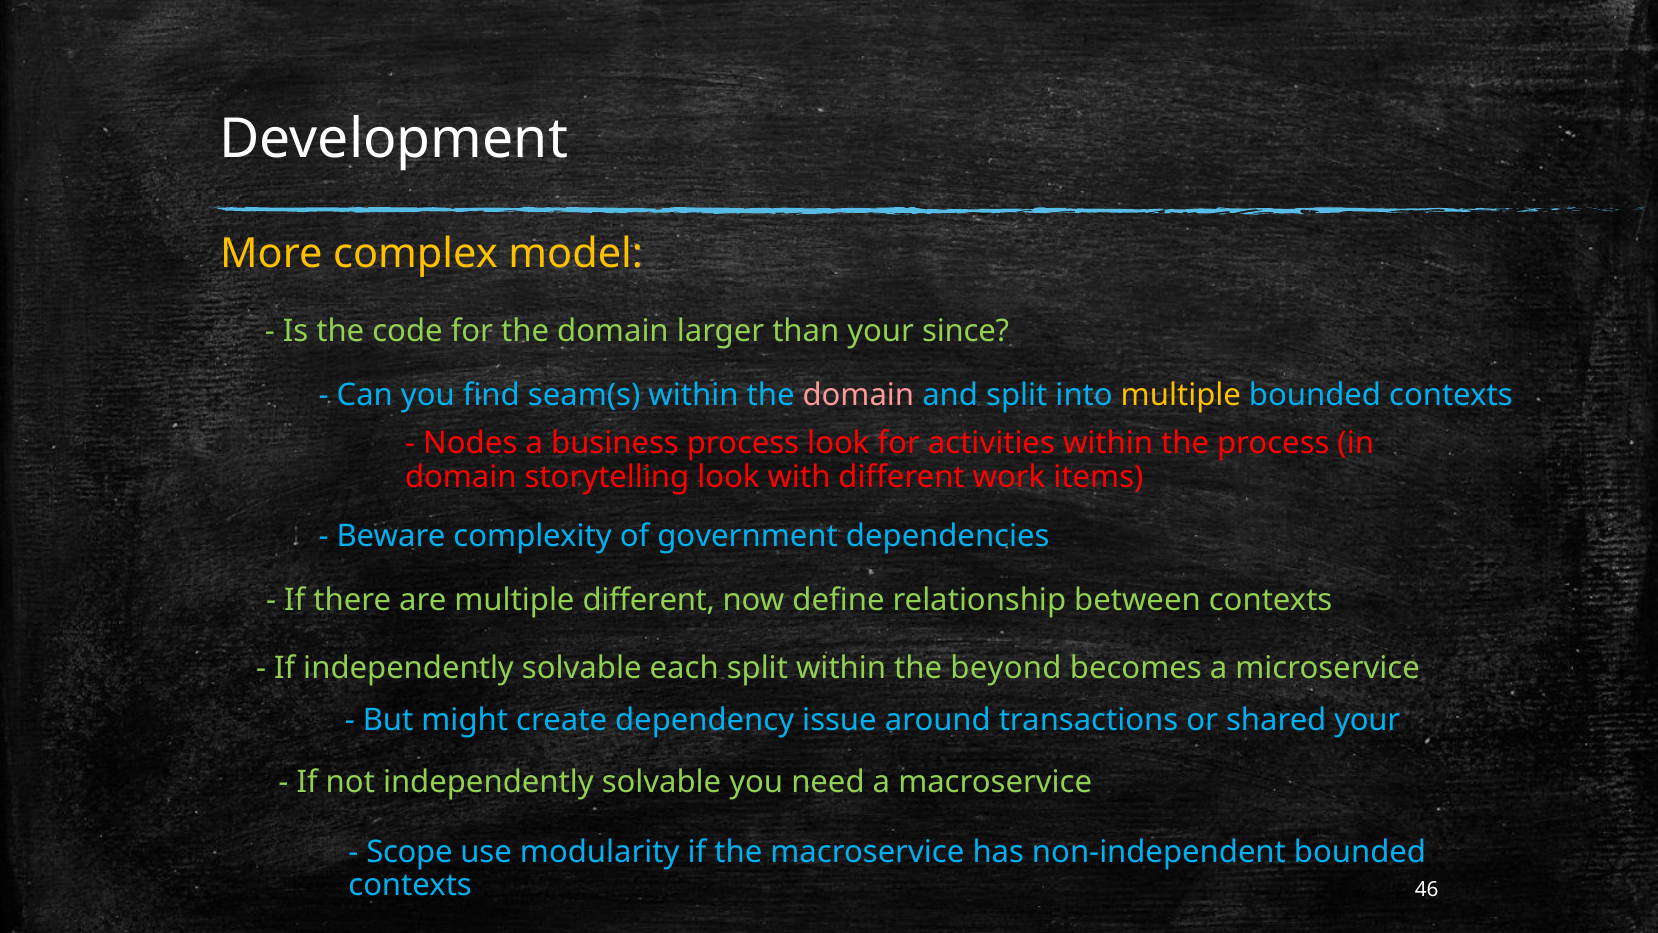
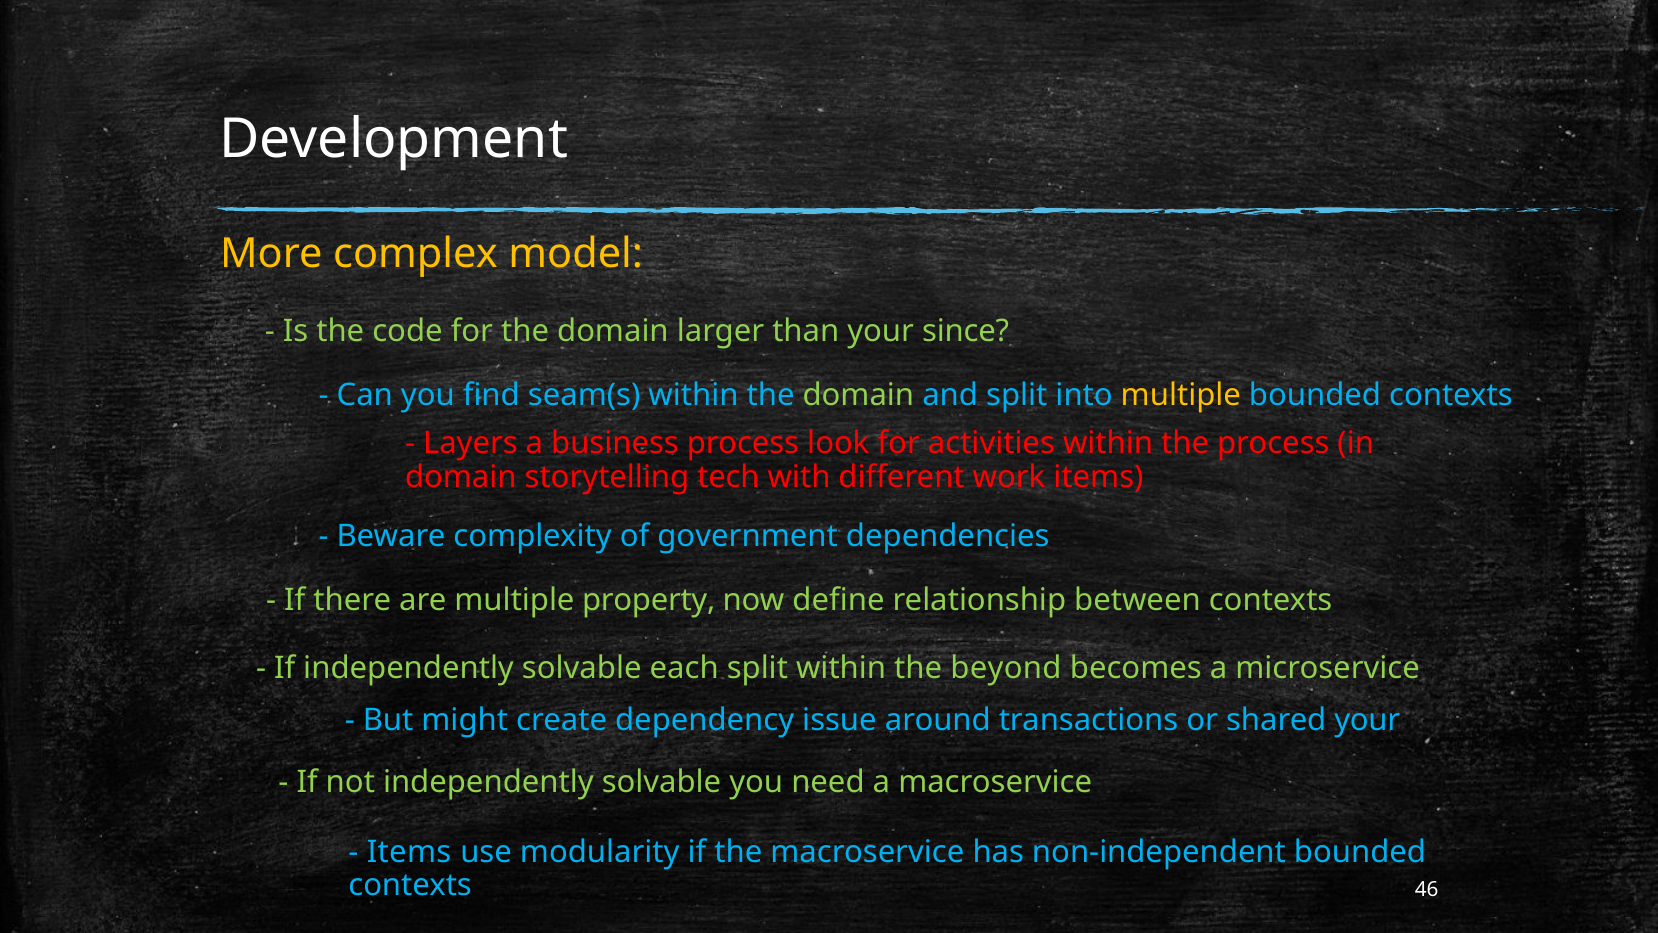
domain at (858, 395) colour: pink -> light green
Nodes: Nodes -> Layers
storytelling look: look -> tech
multiple different: different -> property
Scope at (409, 852): Scope -> Items
